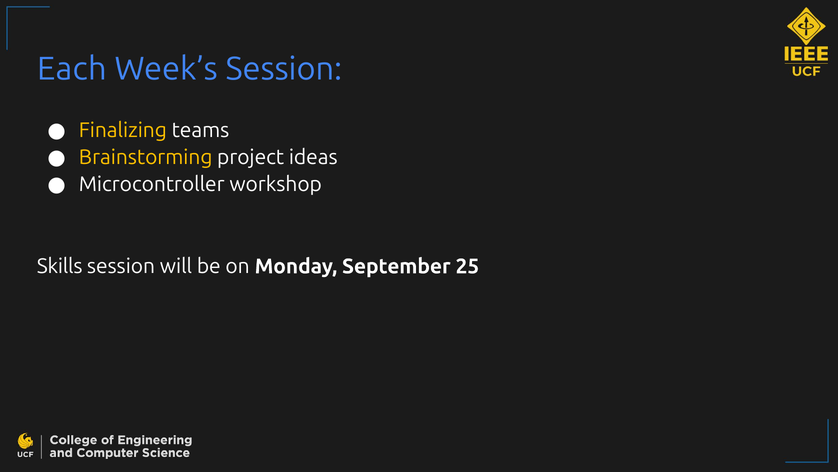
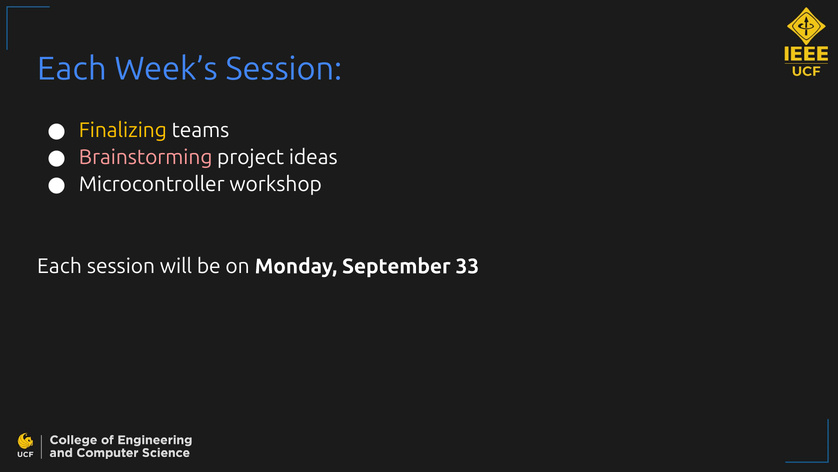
Brainstorming colour: yellow -> pink
Skills at (60, 266): Skills -> Each
25: 25 -> 33
